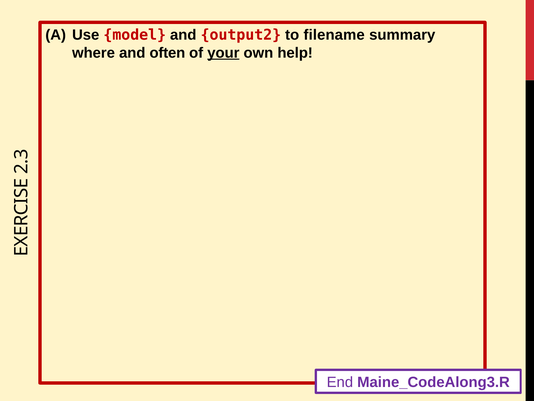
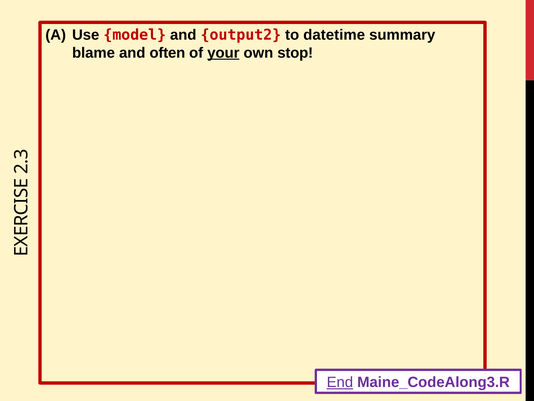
filename: filename -> datetime
where: where -> blame
help: help -> stop
End underline: none -> present
